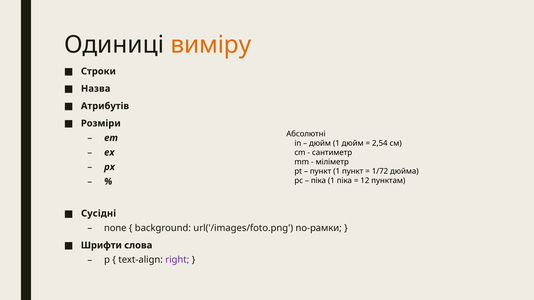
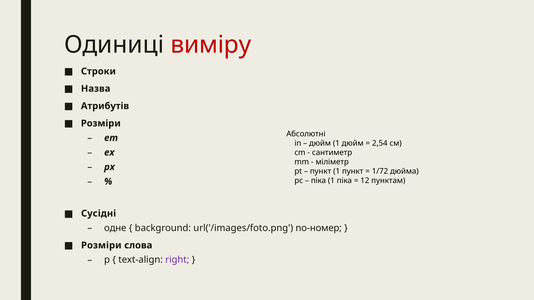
виміру colour: orange -> red
none: none -> одне
no-рамки: no-рамки -> no-номер
Шрифти at (101, 246): Шрифти -> Розміри
